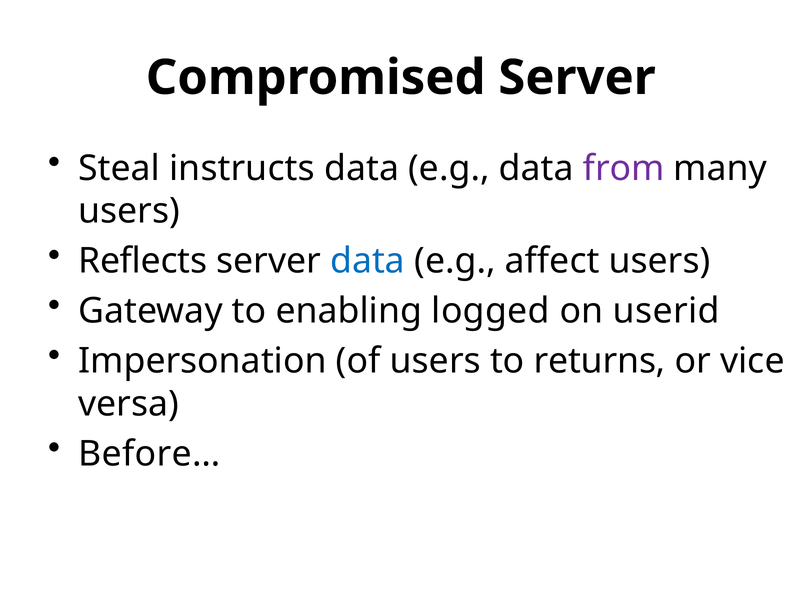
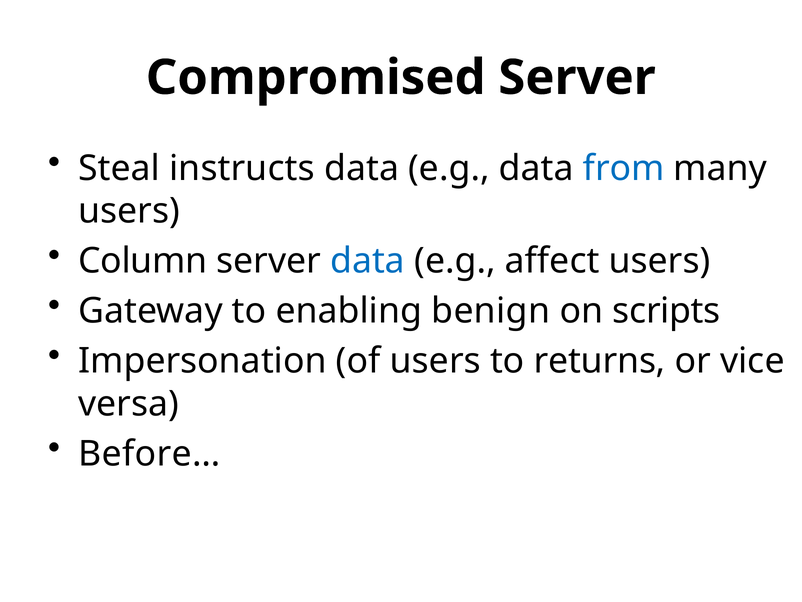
from colour: purple -> blue
Reflects: Reflects -> Column
logged: logged -> benign
userid: userid -> scripts
